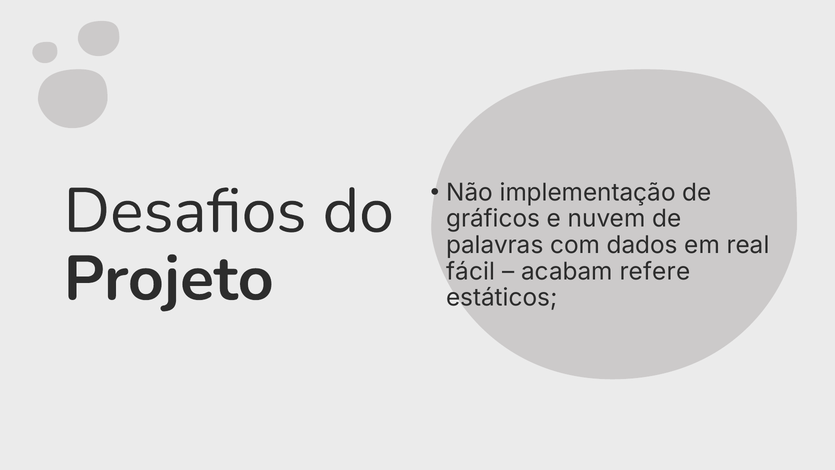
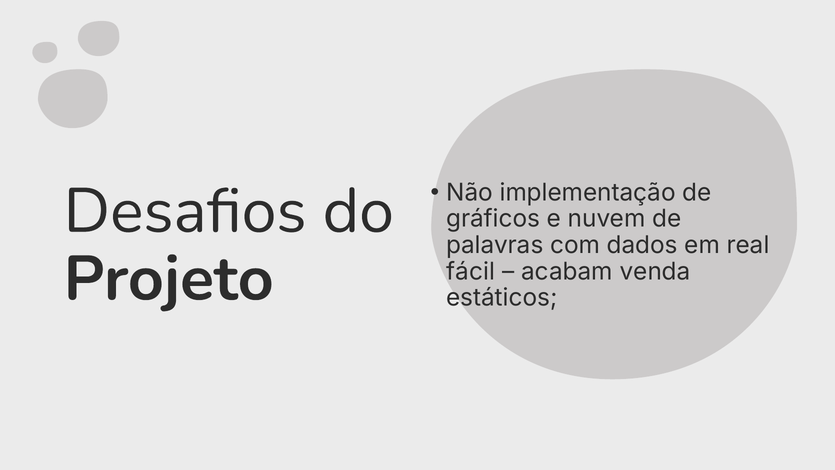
refere: refere -> venda
